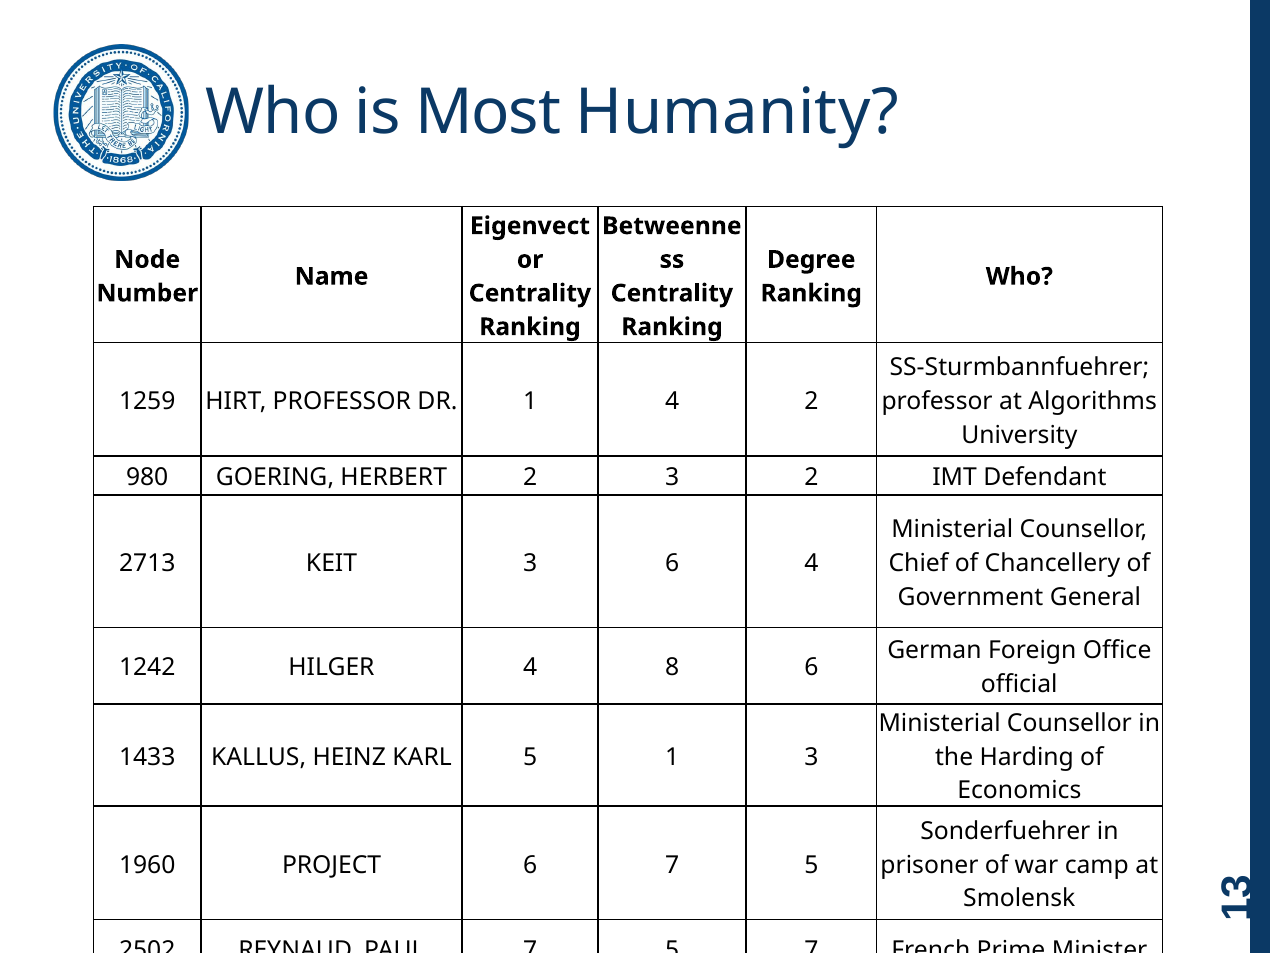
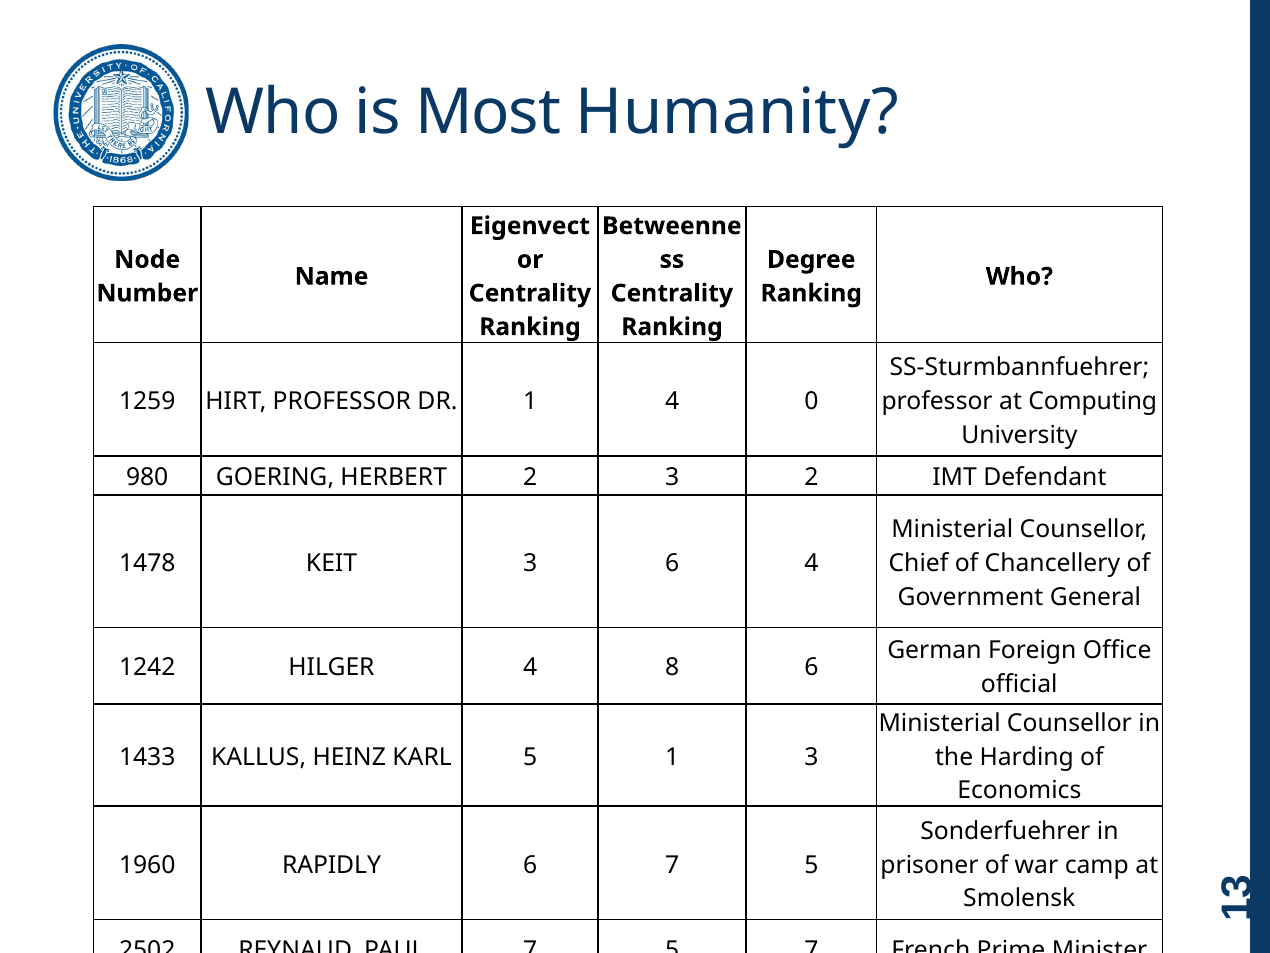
4 2: 2 -> 0
Algorithms: Algorithms -> Computing
2713: 2713 -> 1478
PROJECT: PROJECT -> RAPIDLY
